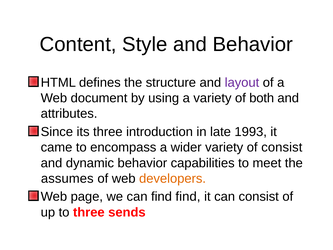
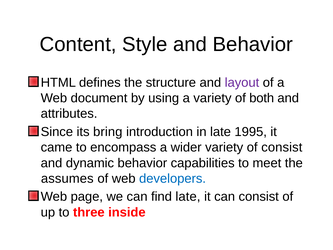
its three: three -> bring
1993: 1993 -> 1995
developers colour: orange -> blue
find find: find -> late
sends: sends -> inside
